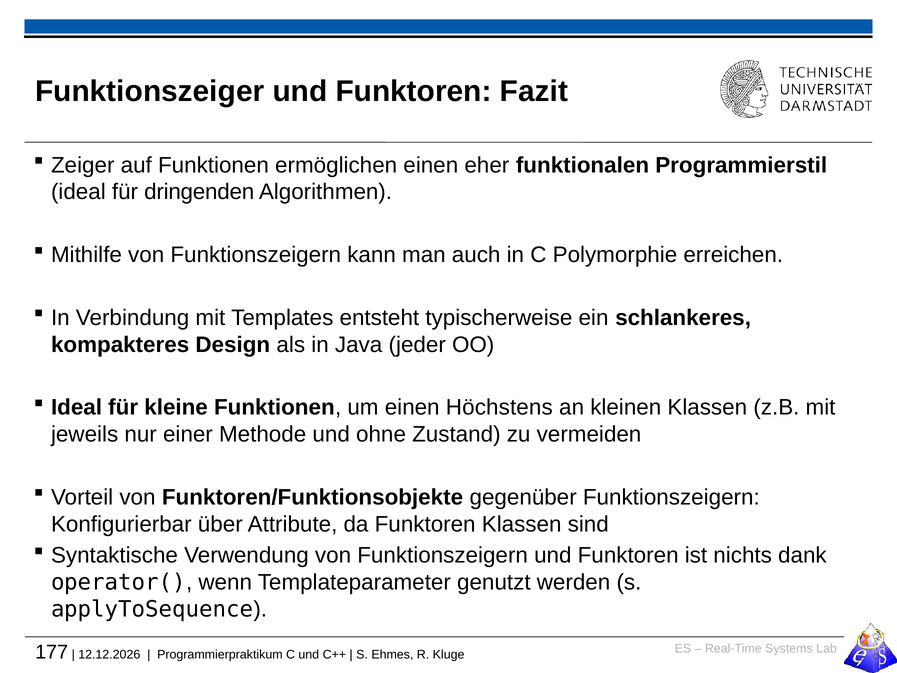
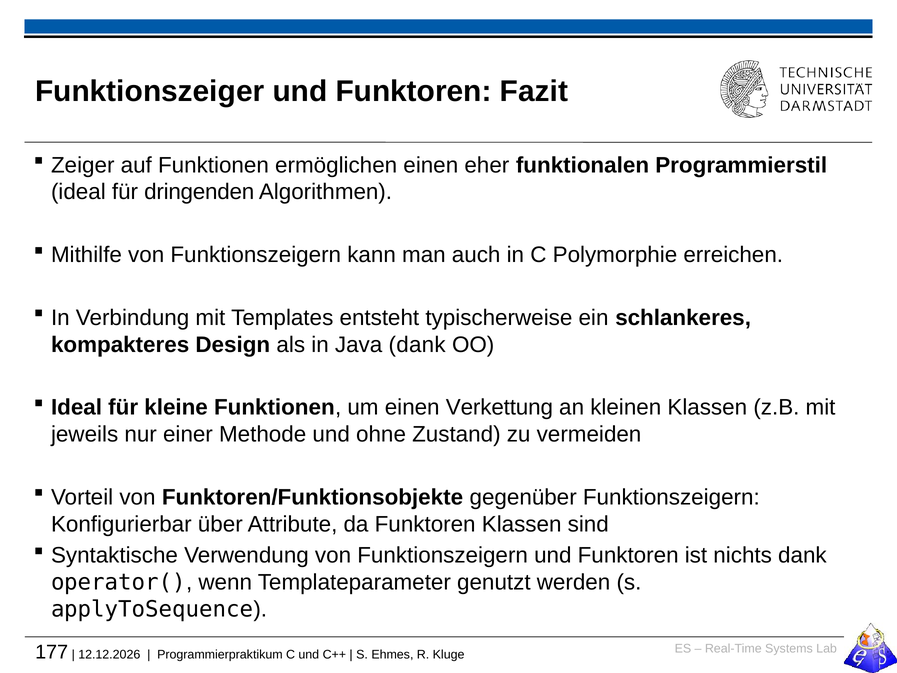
Java jeder: jeder -> dank
Höchstens: Höchstens -> Verkettung
